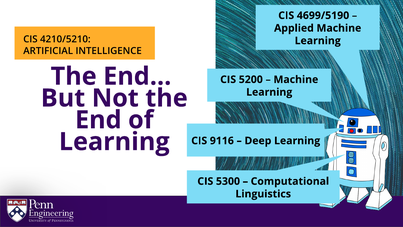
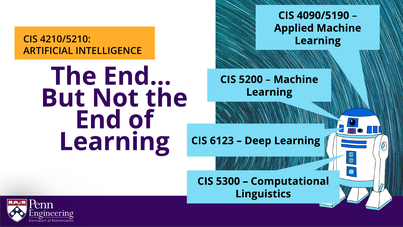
4699/5190: 4699/5190 -> 4090/5190
9116: 9116 -> 6123
